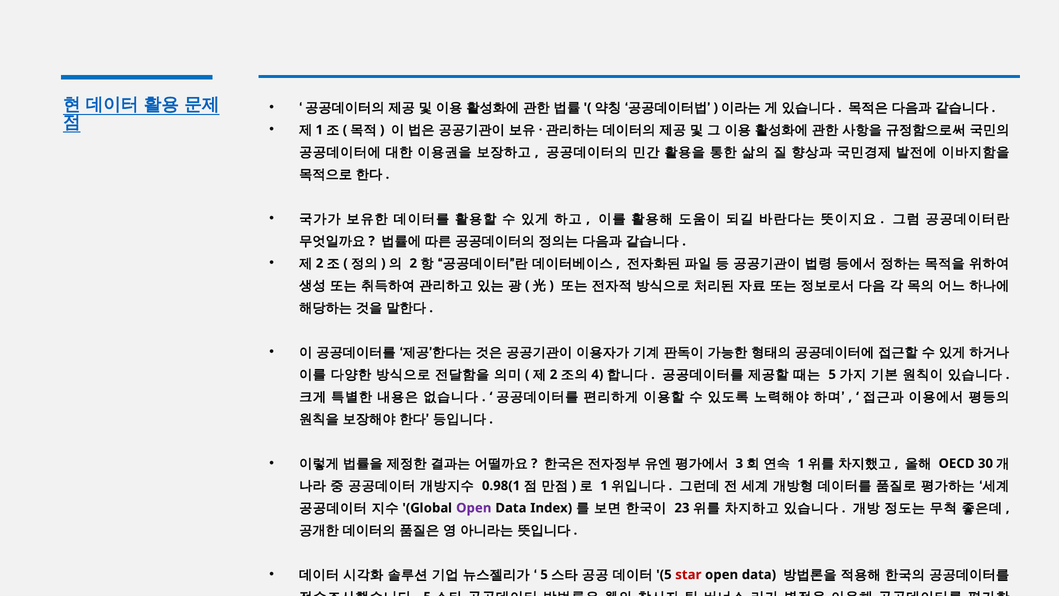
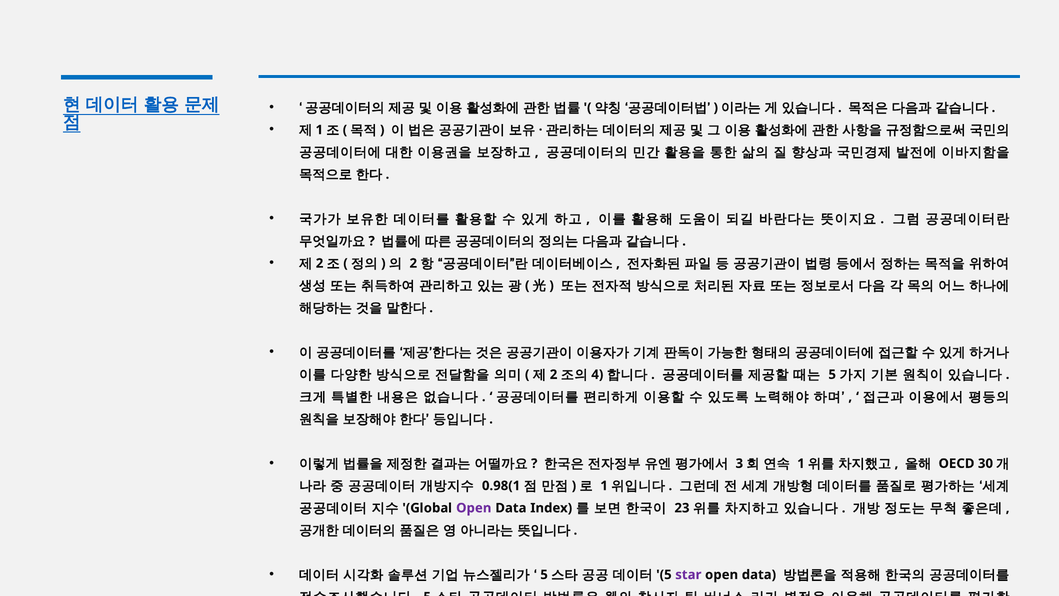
star colour: red -> purple
